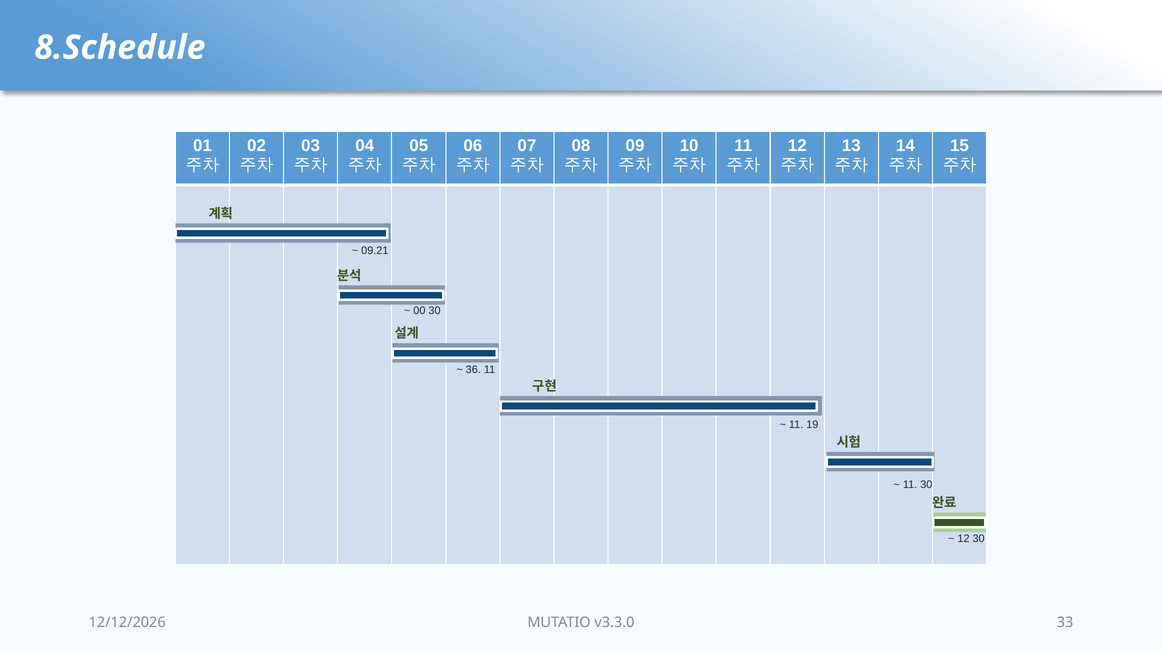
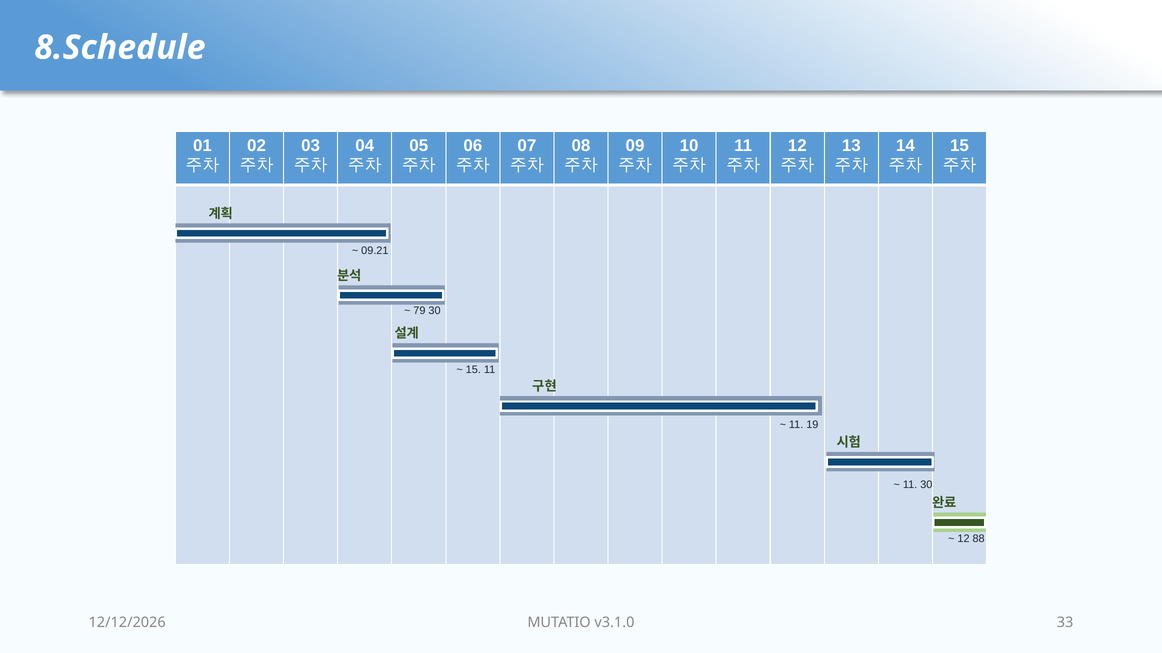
00: 00 -> 79
36 at (473, 370): 36 -> 15
12 30: 30 -> 88
v3.3.0: v3.3.0 -> v3.1.0
